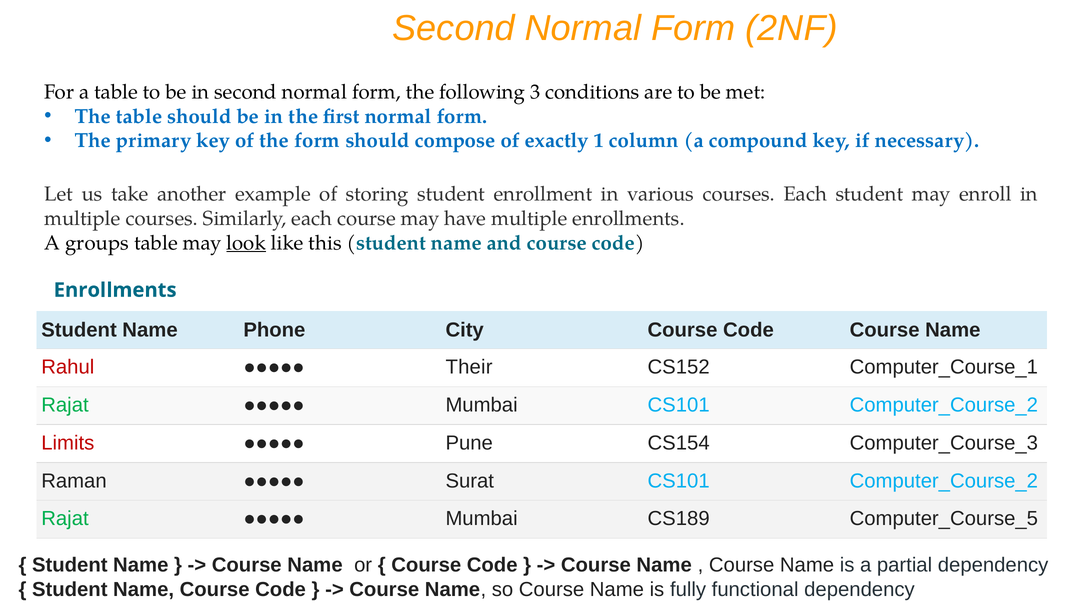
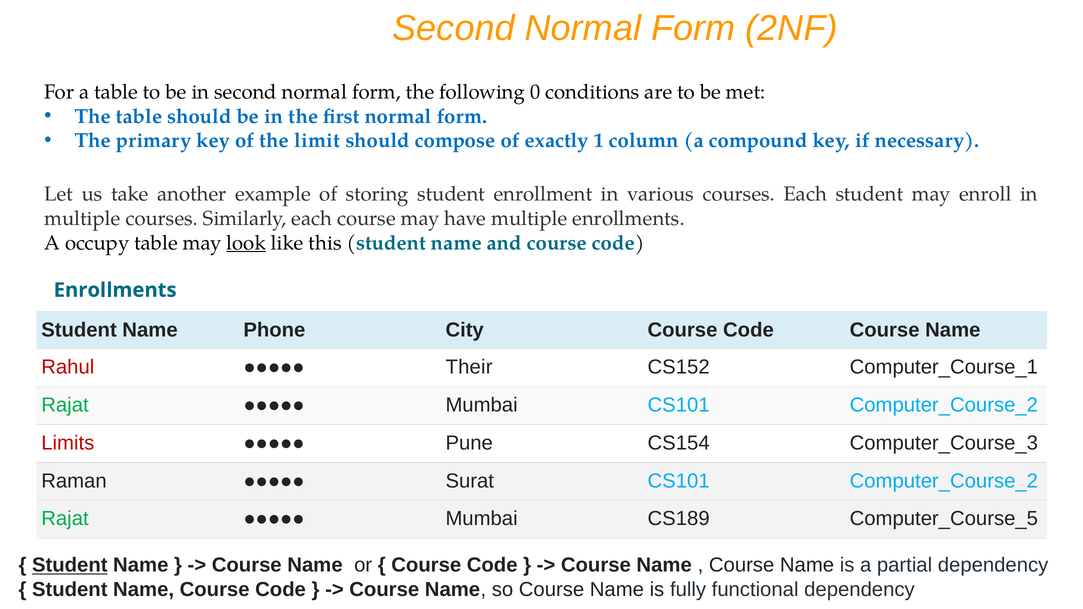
3: 3 -> 0
the form: form -> limit
groups: groups -> occupy
Student at (70, 565) underline: none -> present
